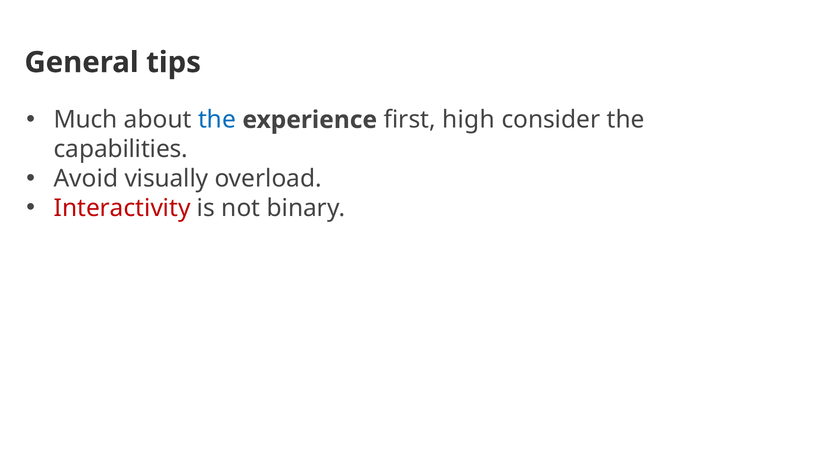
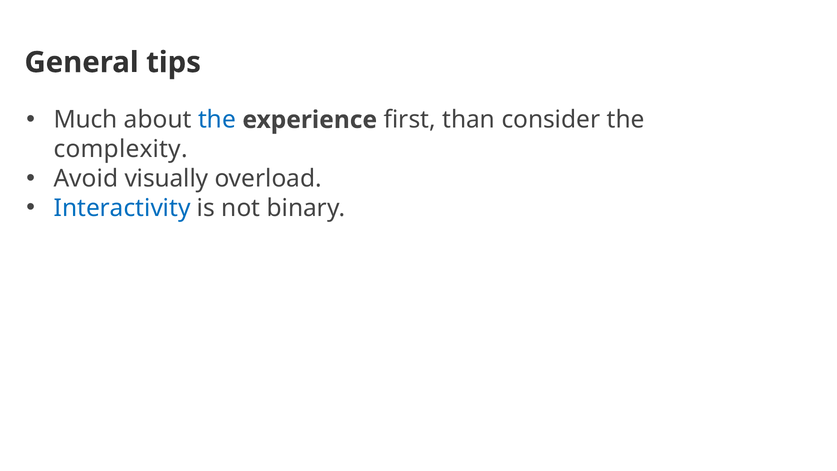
high: high -> than
capabilities: capabilities -> complexity
Interactivity colour: red -> blue
